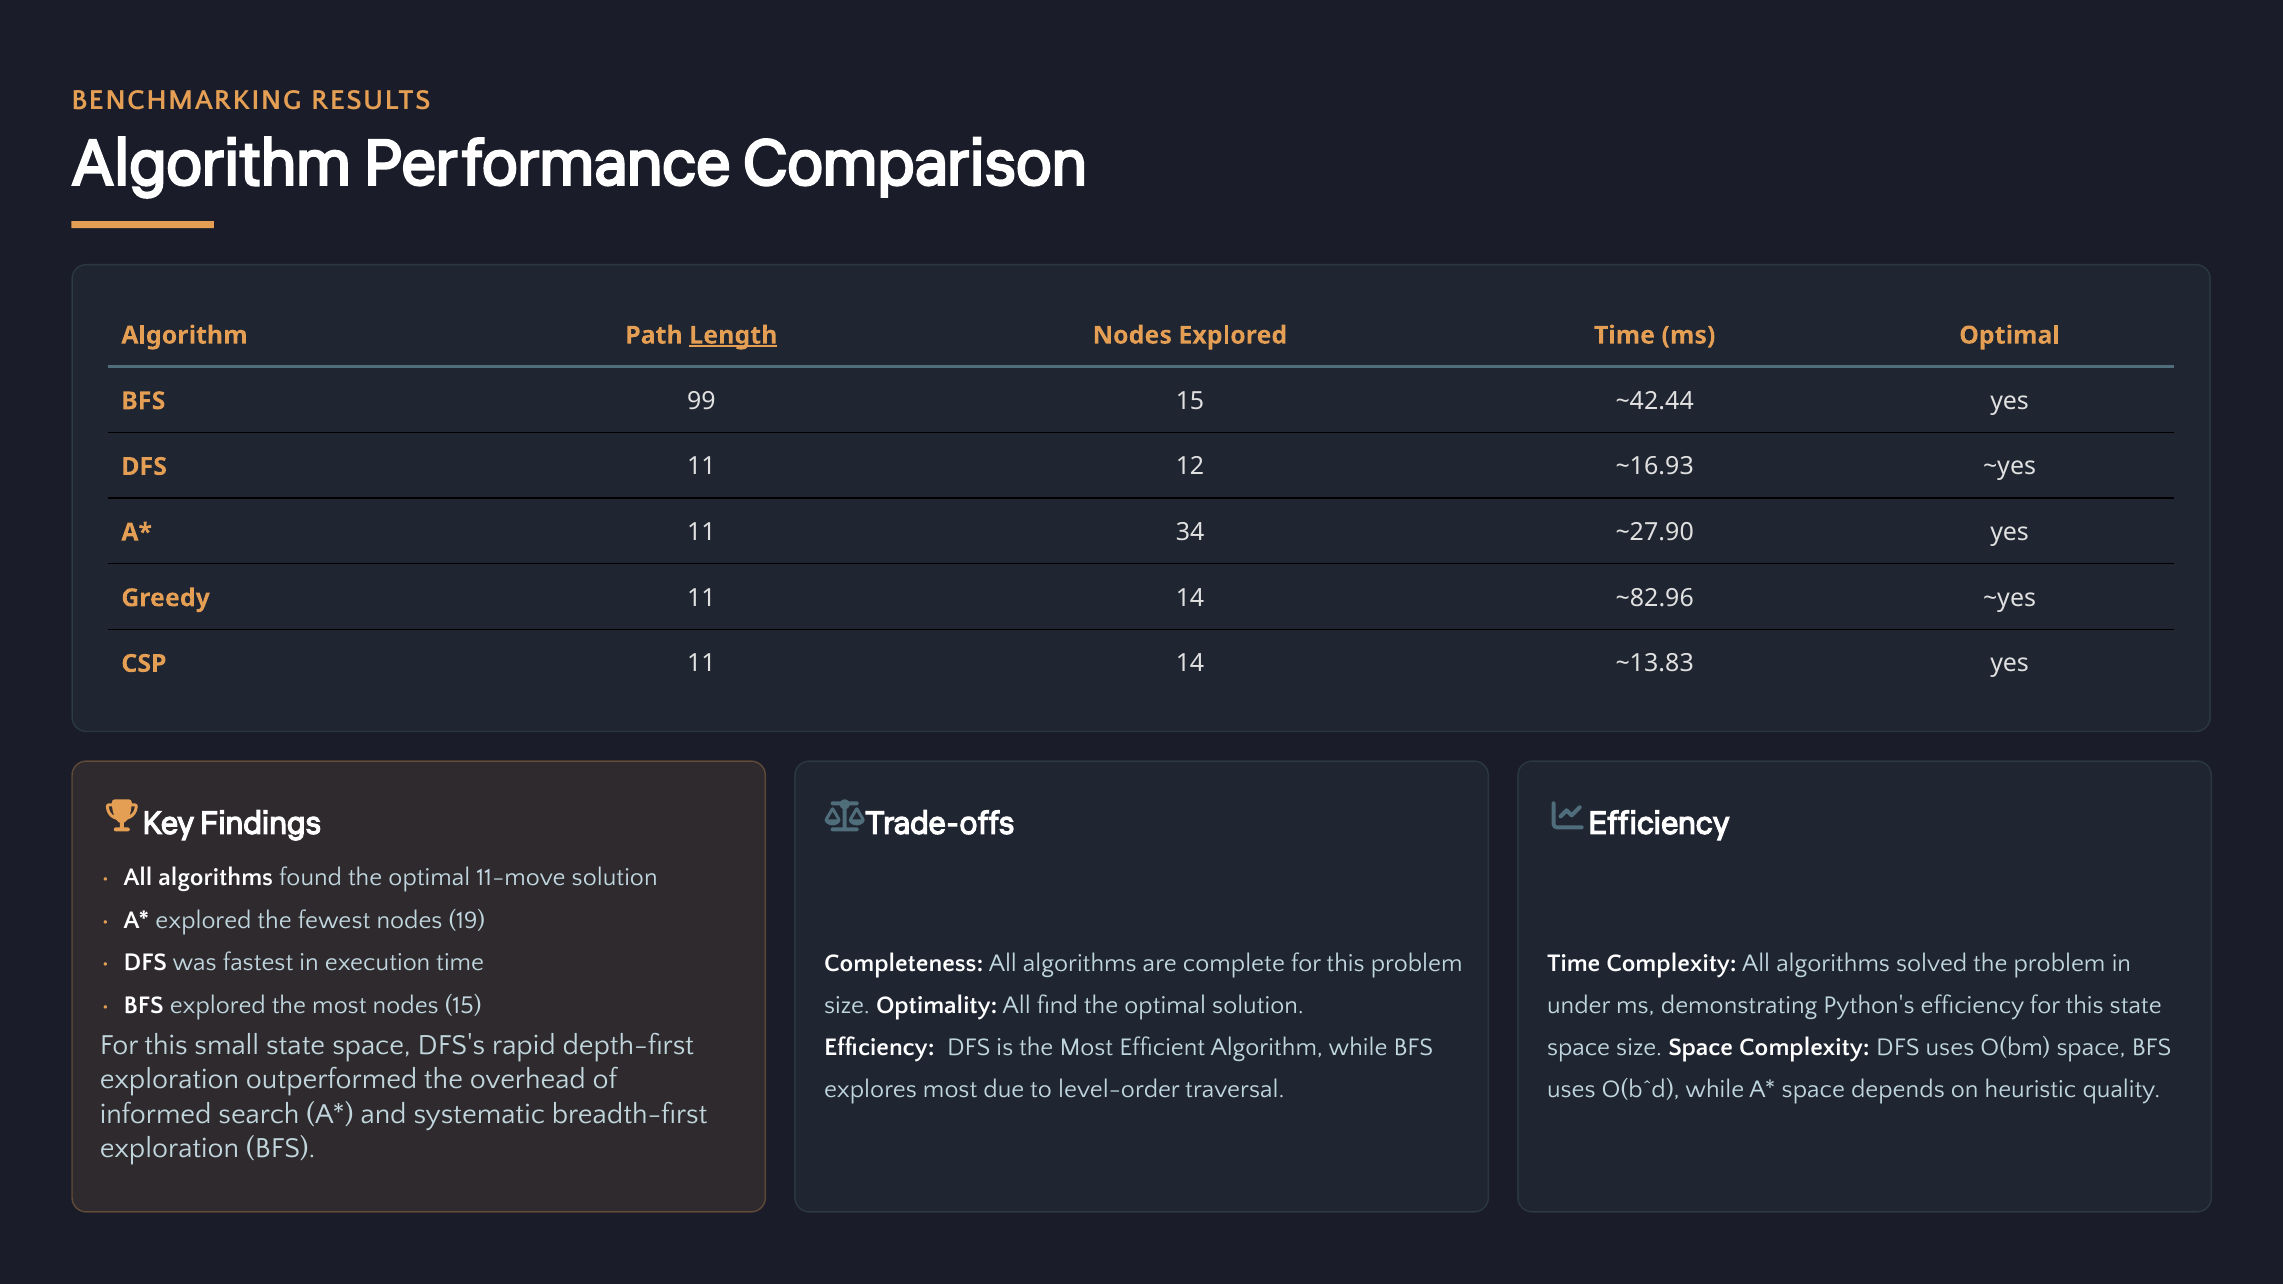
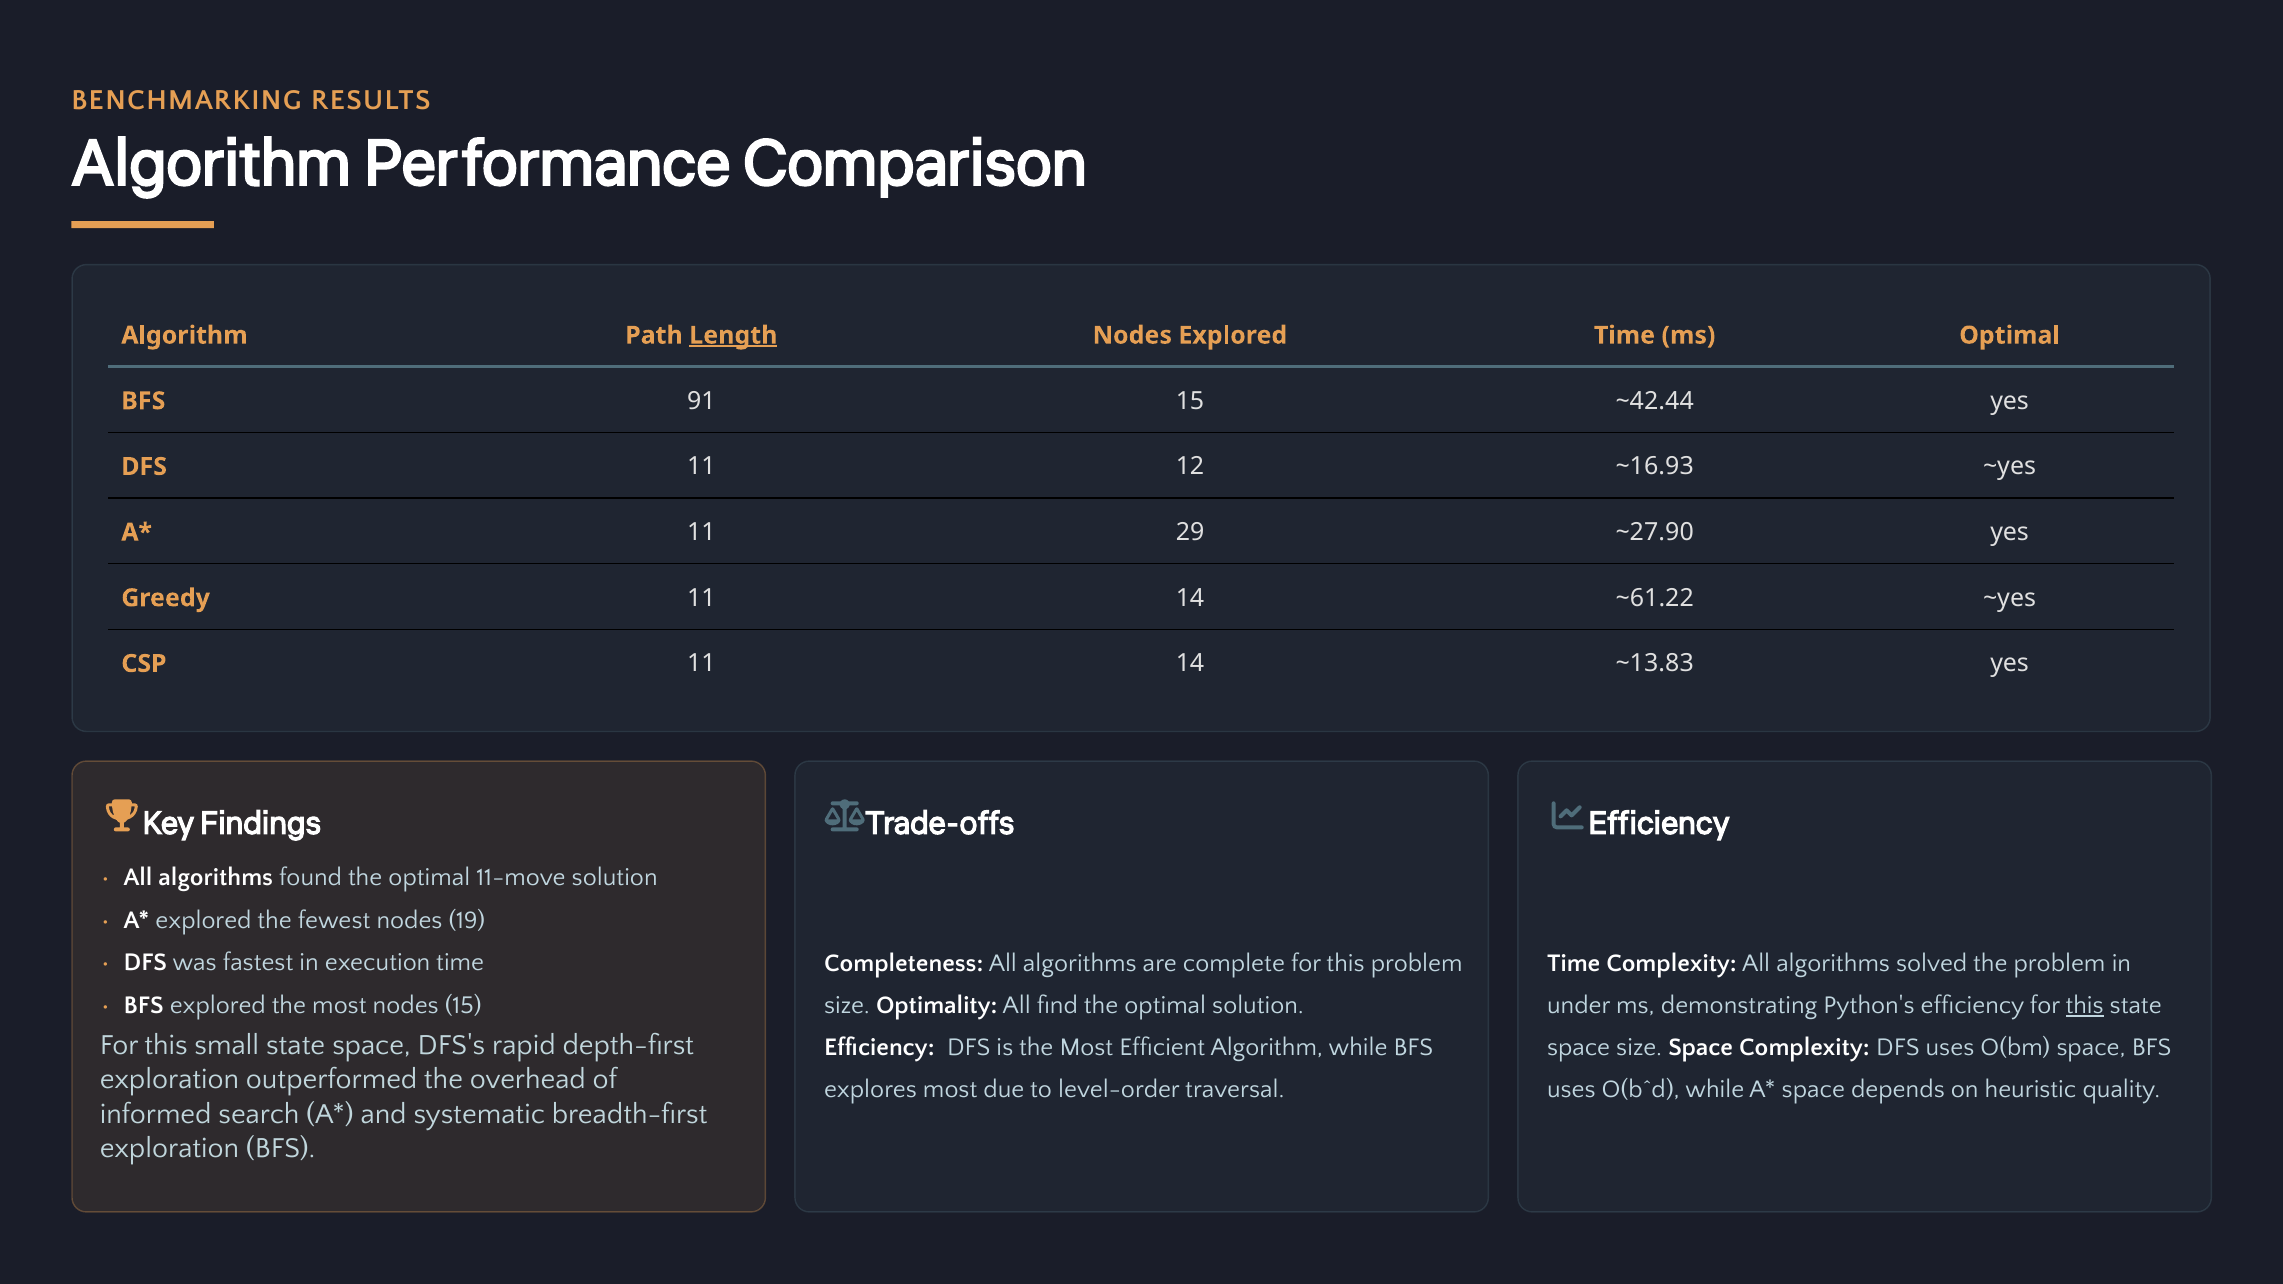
99: 99 -> 91
34: 34 -> 29
~82.96: ~82.96 -> ~61.22
this at (2085, 1005) underline: none -> present
